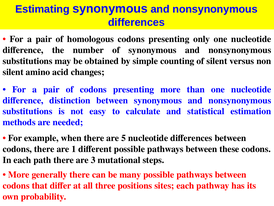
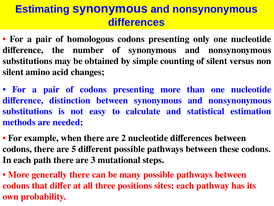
5: 5 -> 2
1: 1 -> 5
